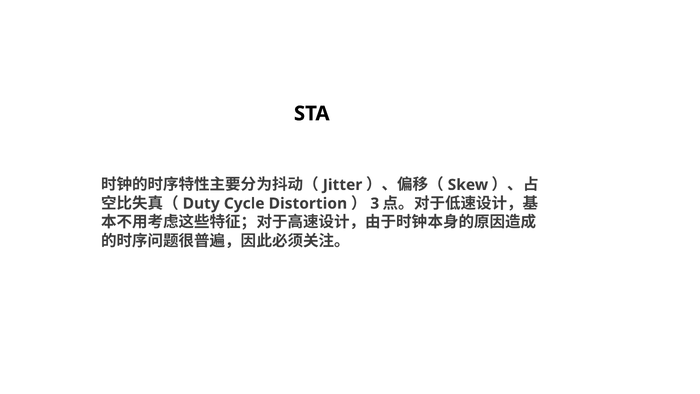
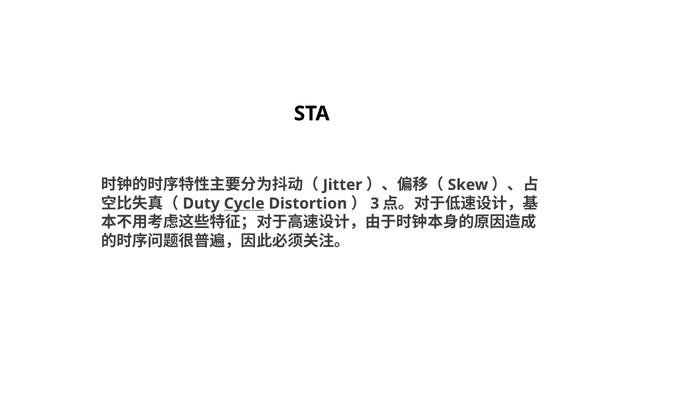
Cycle underline: none -> present
